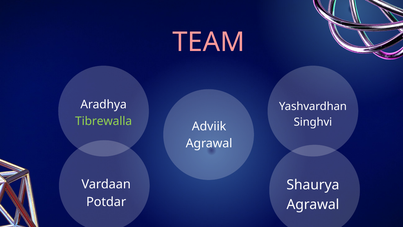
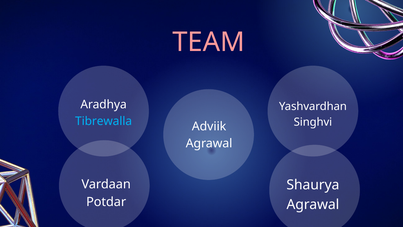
Tibrewalla colour: light green -> light blue
